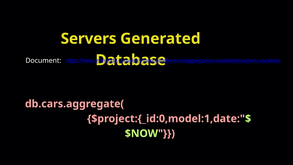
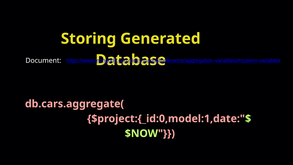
Servers: Servers -> Storing
